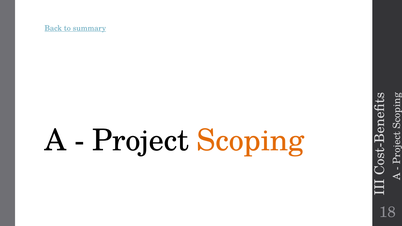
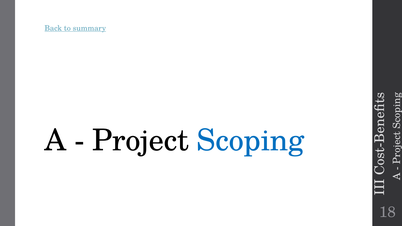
Scoping colour: orange -> blue
